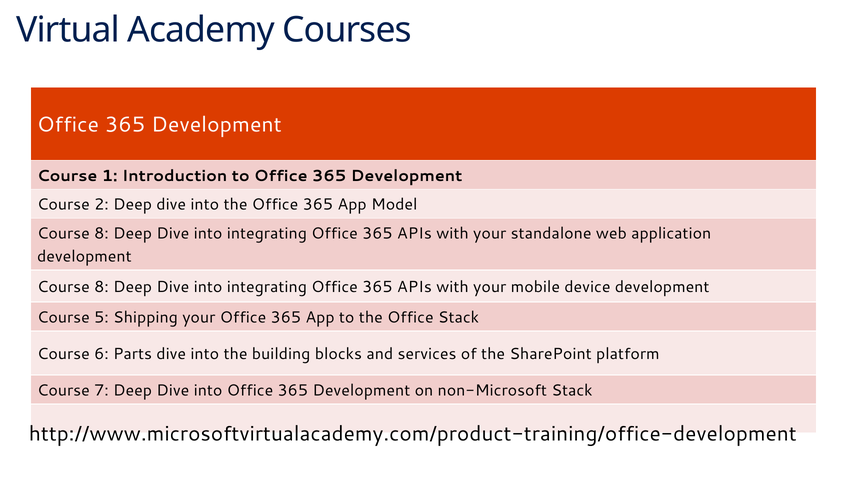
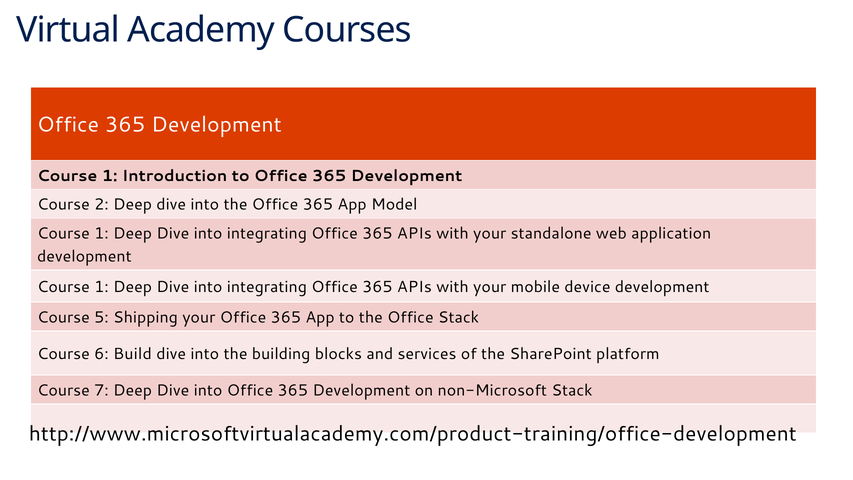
8 at (101, 234): 8 -> 1
8 at (101, 287): 8 -> 1
Parts: Parts -> Build
